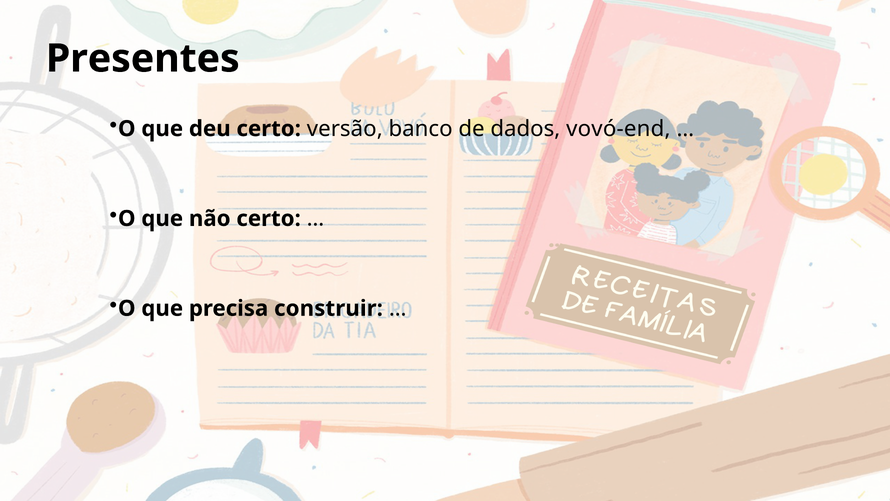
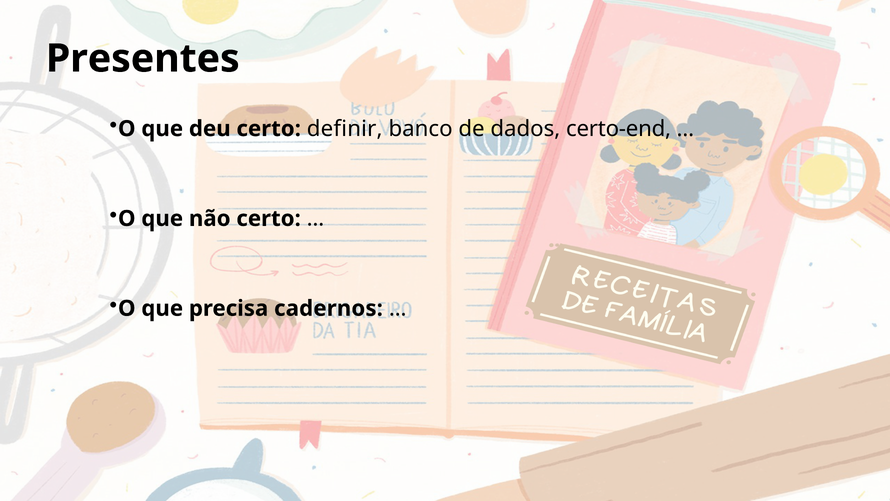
versão: versão -> definir
vovó-end: vovó-end -> certo-end
construir: construir -> cadernos
